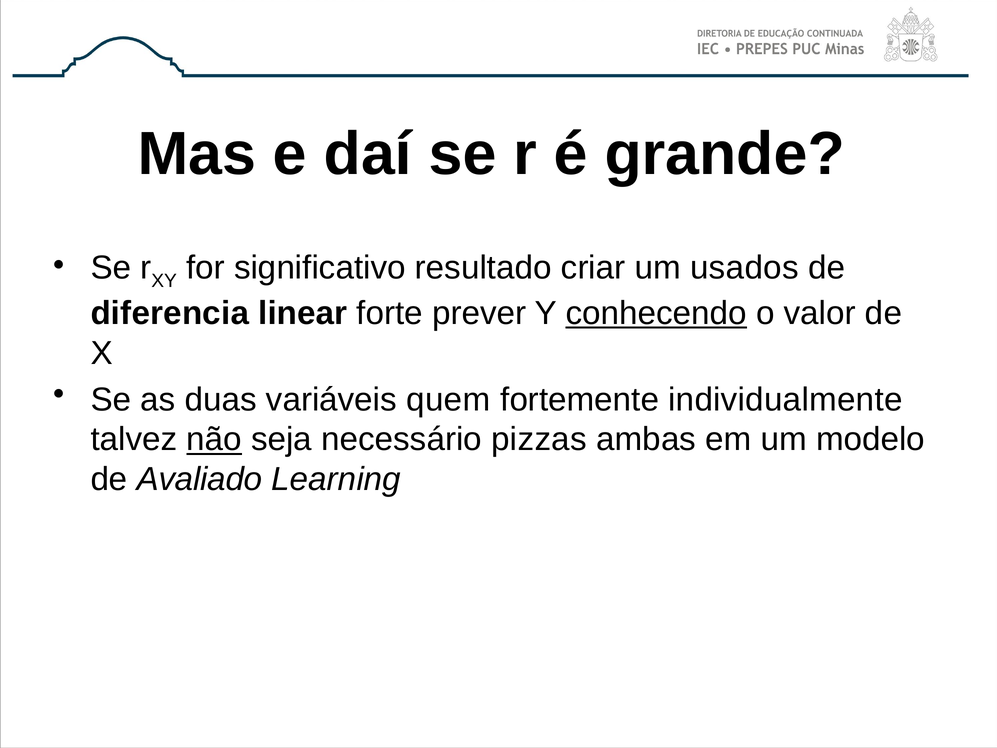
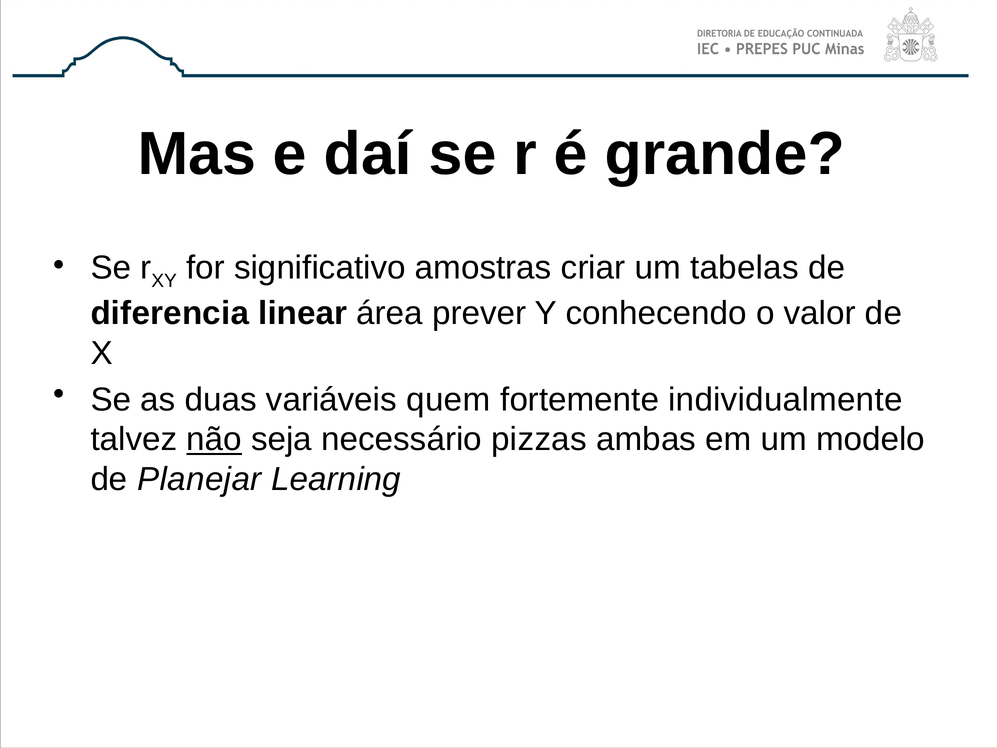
resultado: resultado -> amostras
usados: usados -> tabelas
forte: forte -> área
conhecendo underline: present -> none
Avaliado: Avaliado -> Planejar
